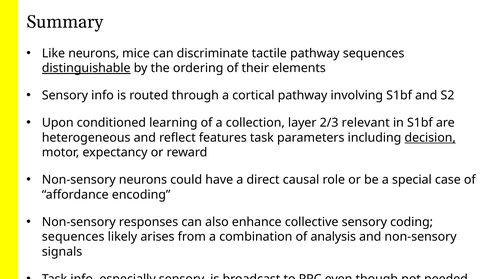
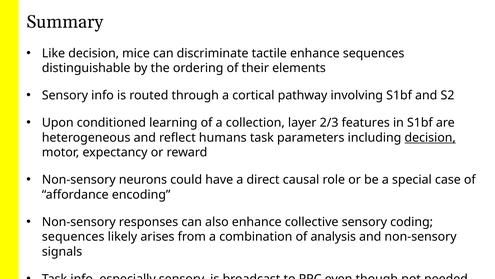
Like neurons: neurons -> decision
tactile pathway: pathway -> enhance
distinguishable underline: present -> none
2/3 relevant: relevant -> features
features: features -> humans
